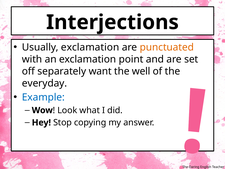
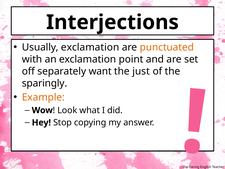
well: well -> just
everyday: everyday -> sparingly
Example colour: blue -> orange
